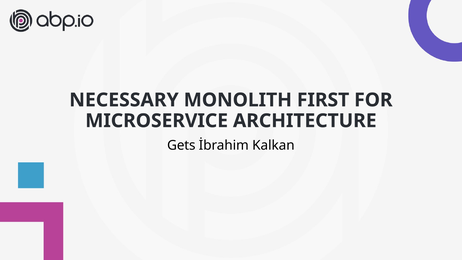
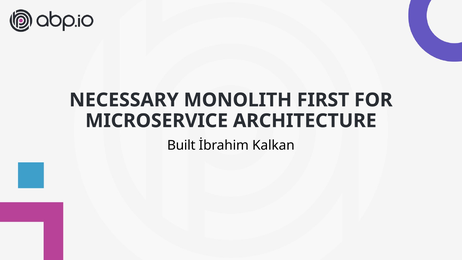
Gets: Gets -> Built
